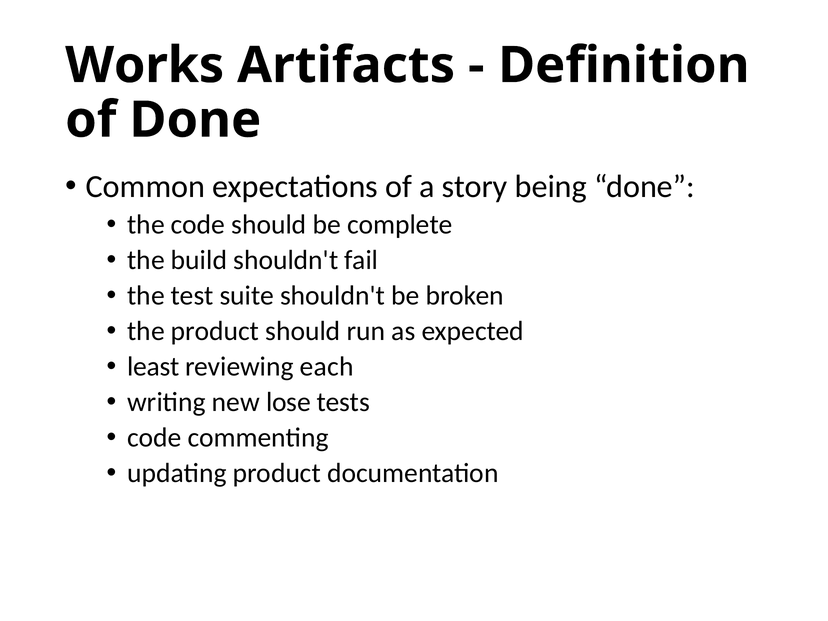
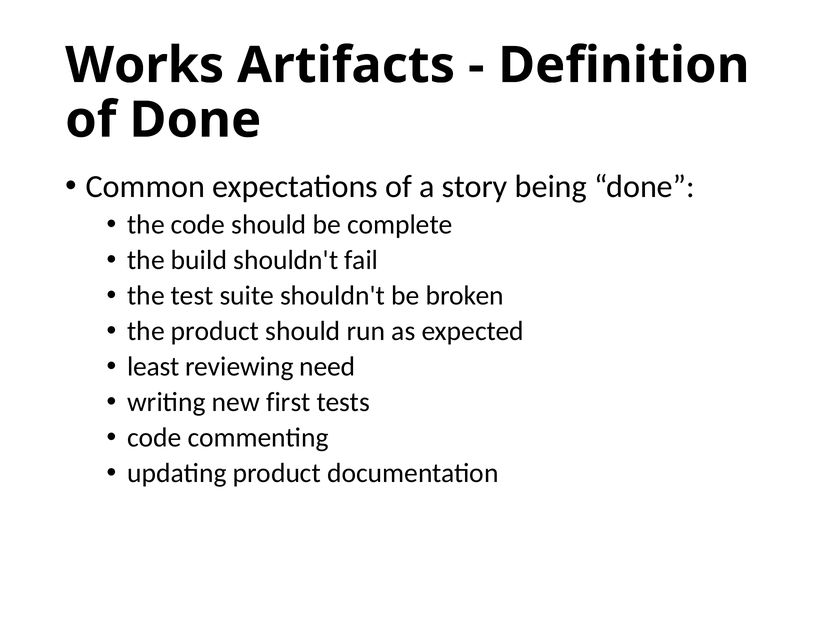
each: each -> need
lose: lose -> first
